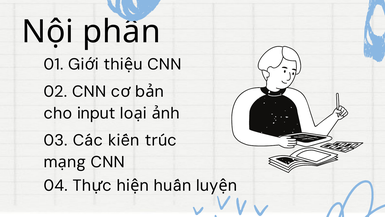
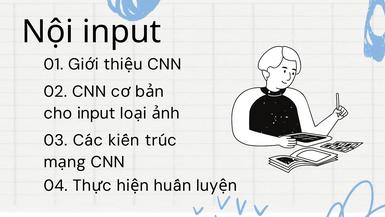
Nội phân: phân -> input
